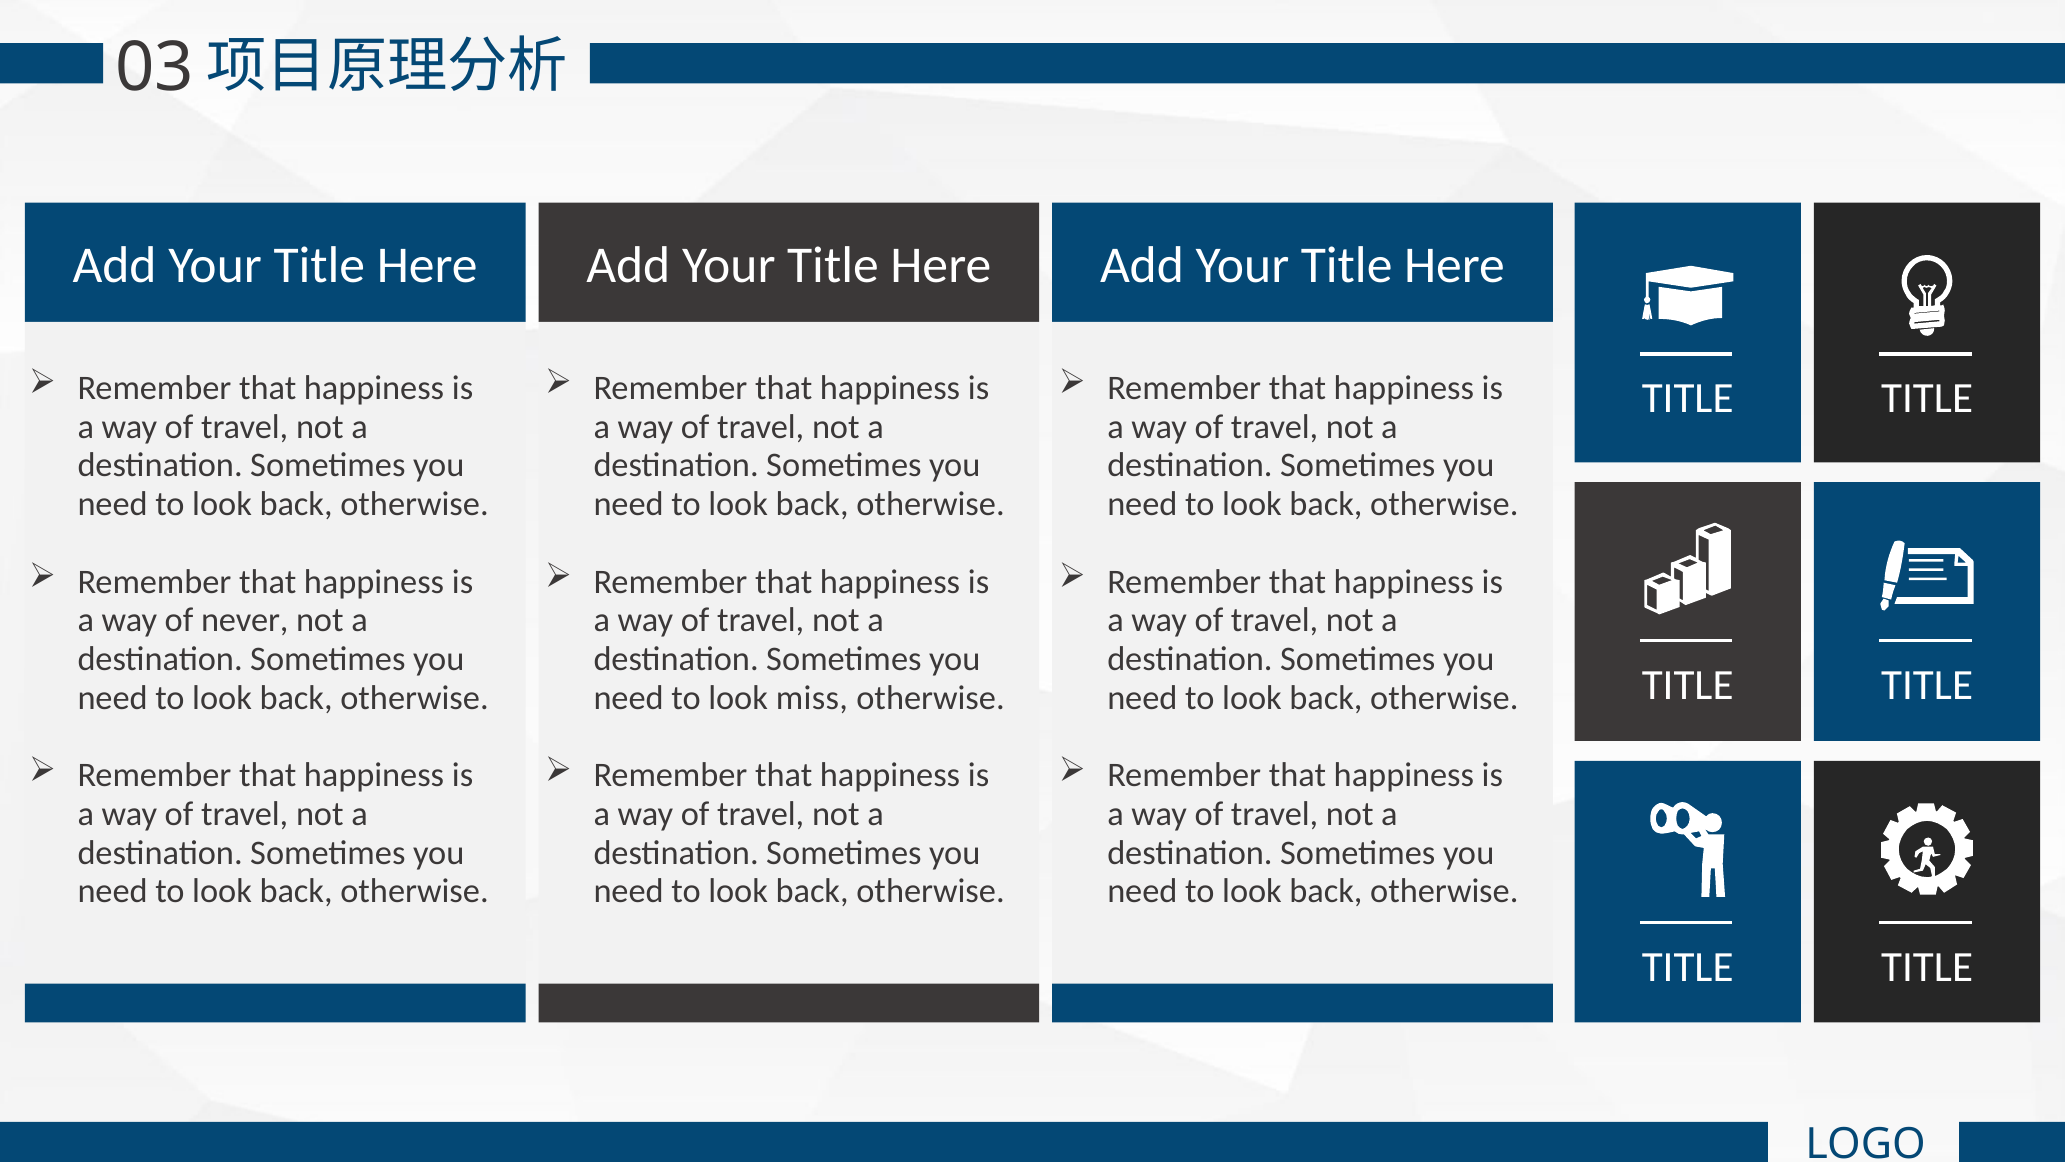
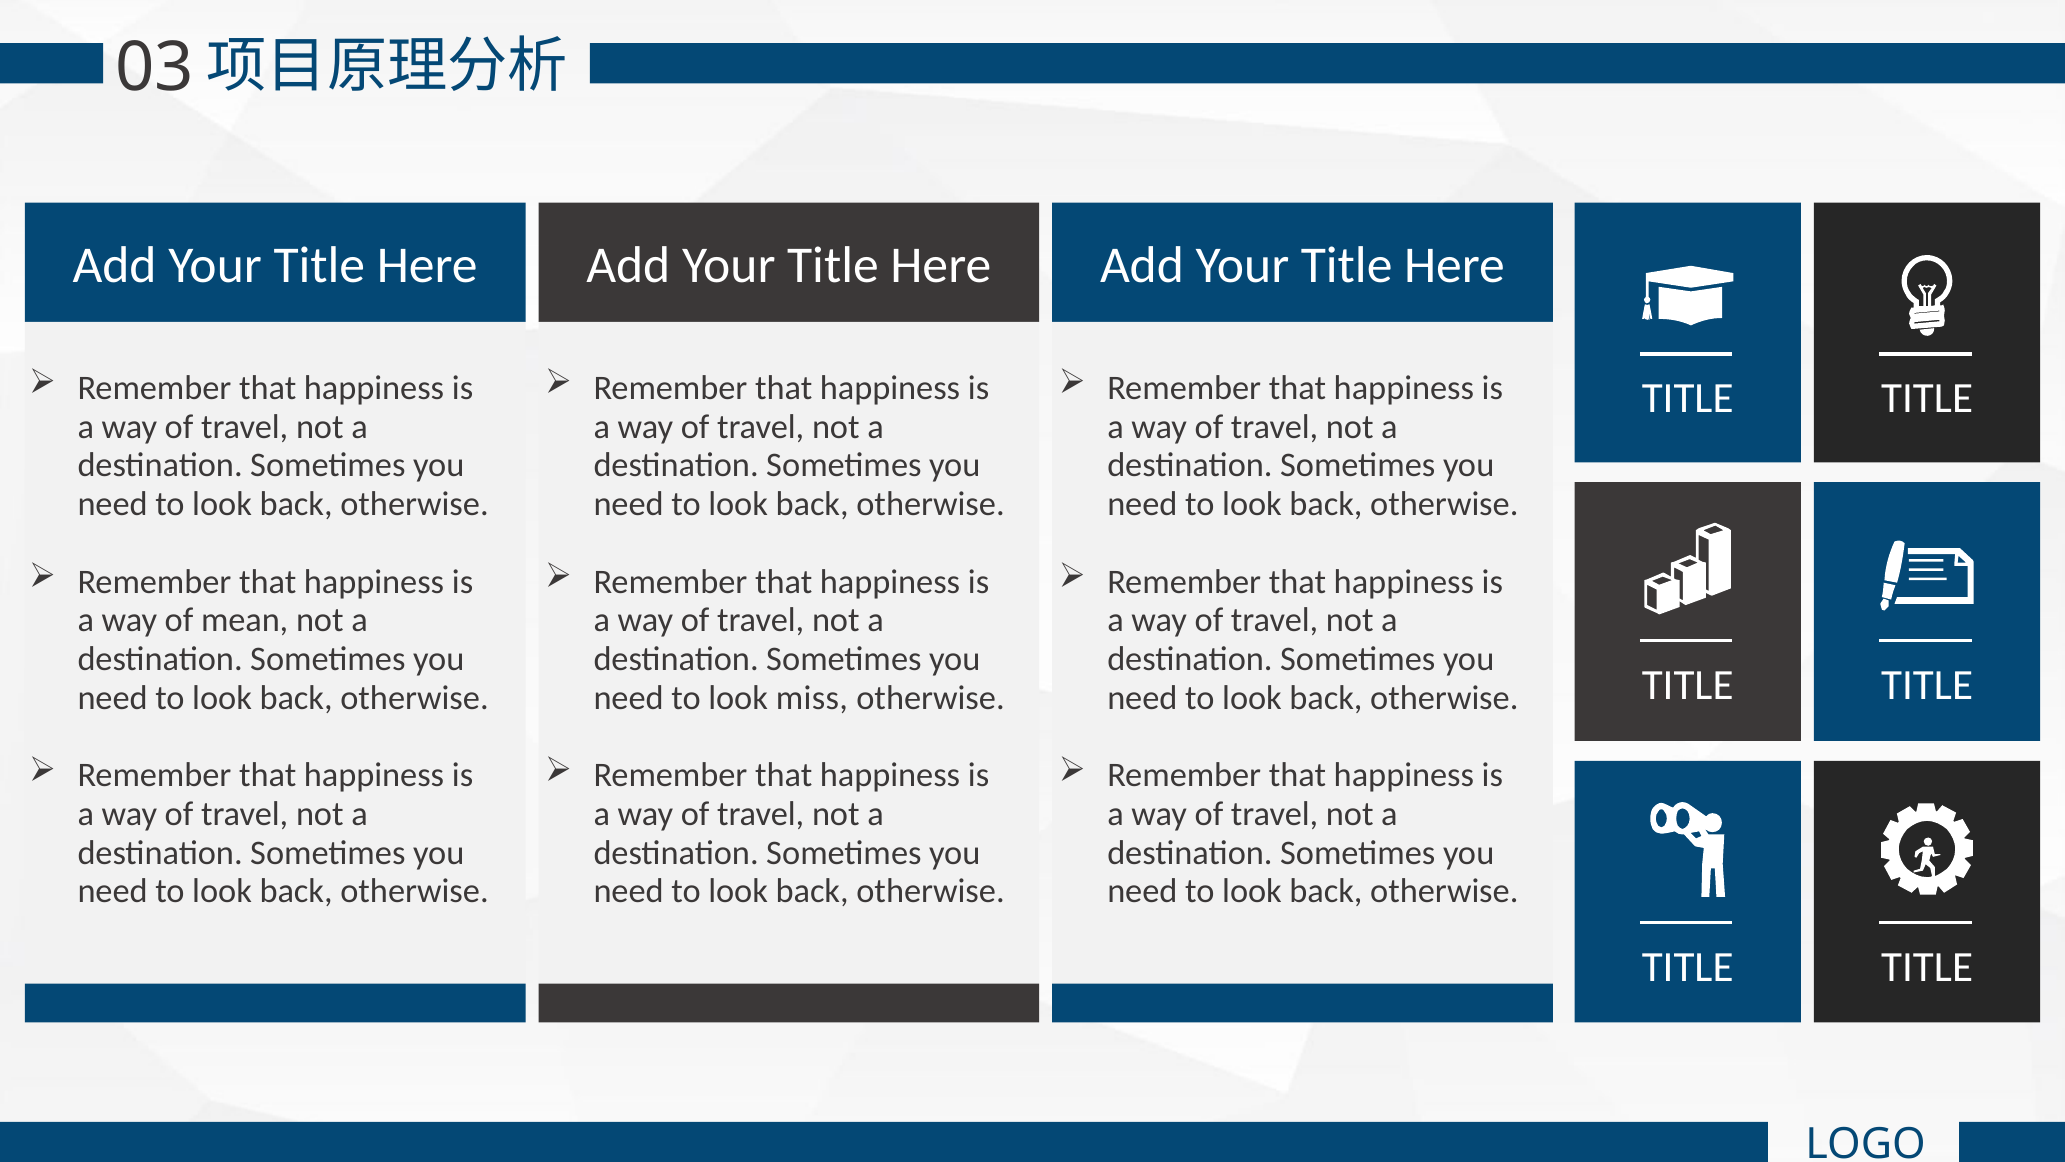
never: never -> mean
